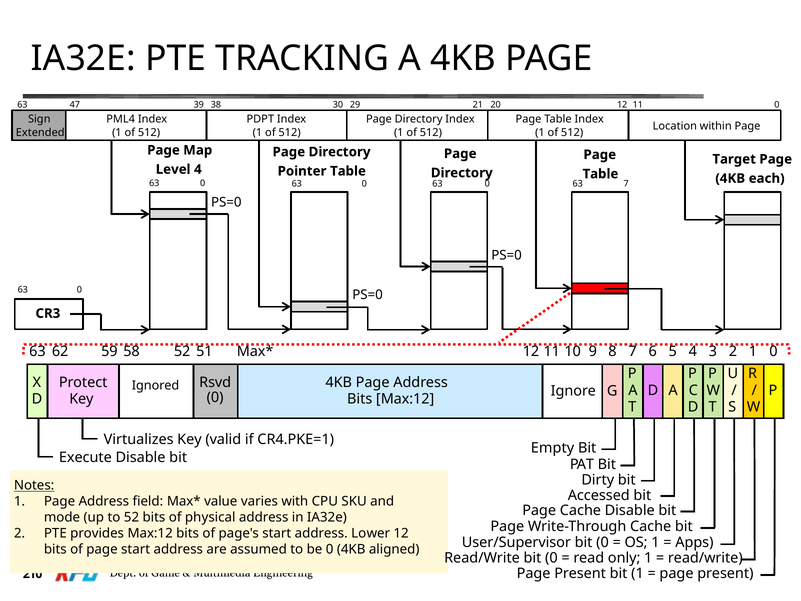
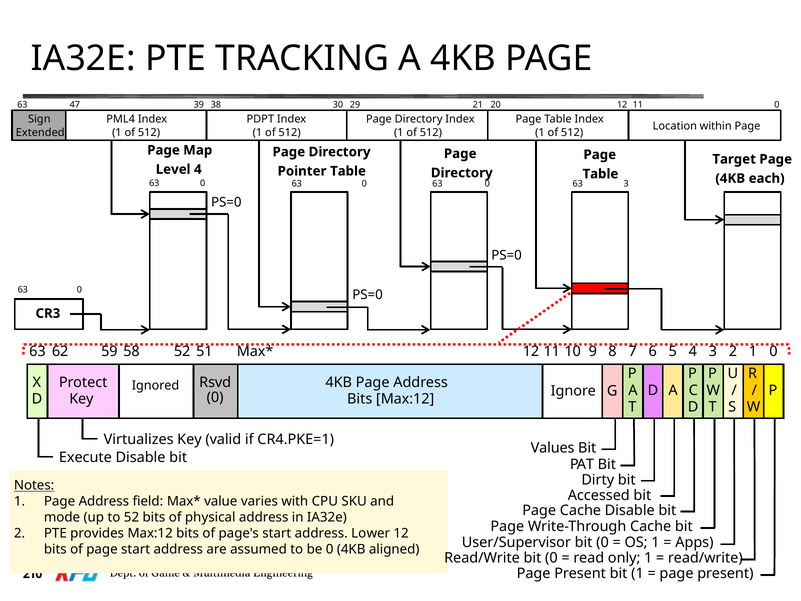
63 7: 7 -> 3
Empty: Empty -> Values
